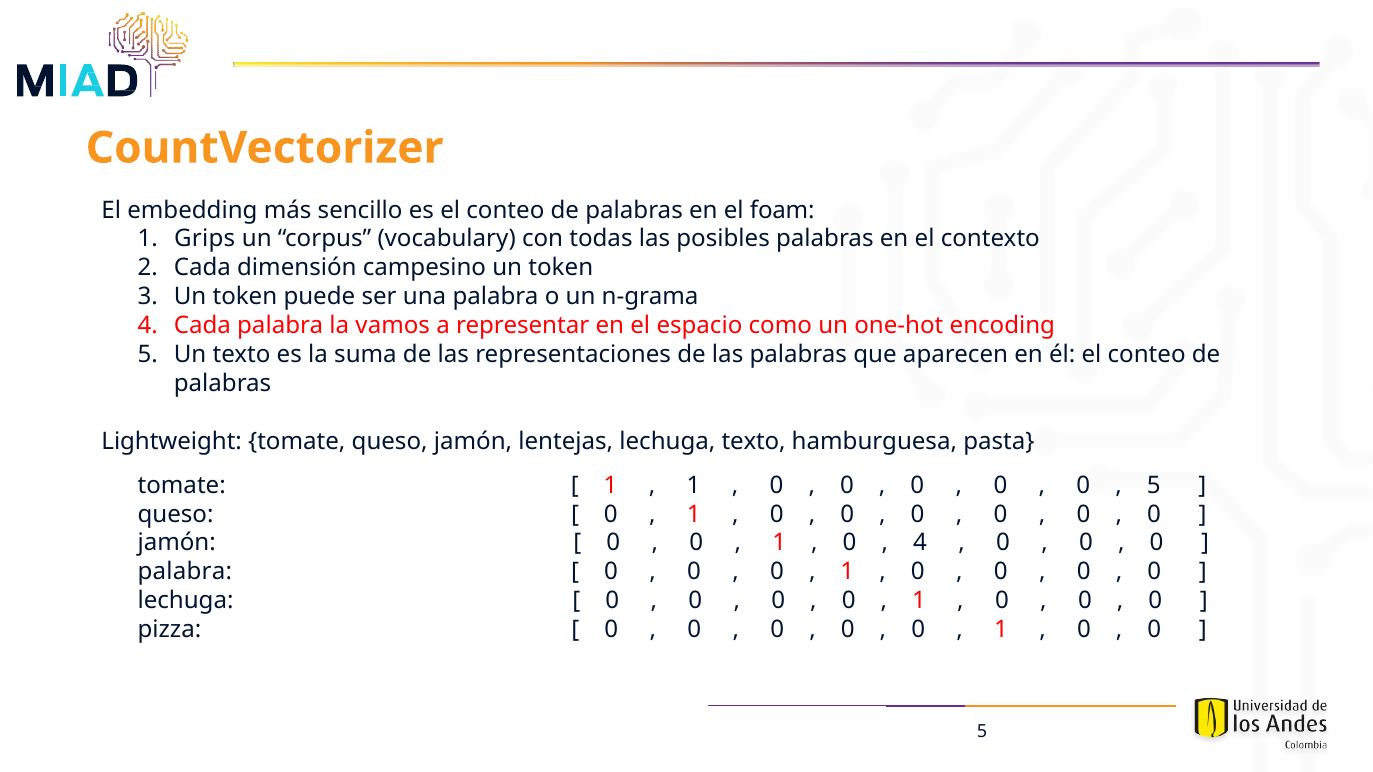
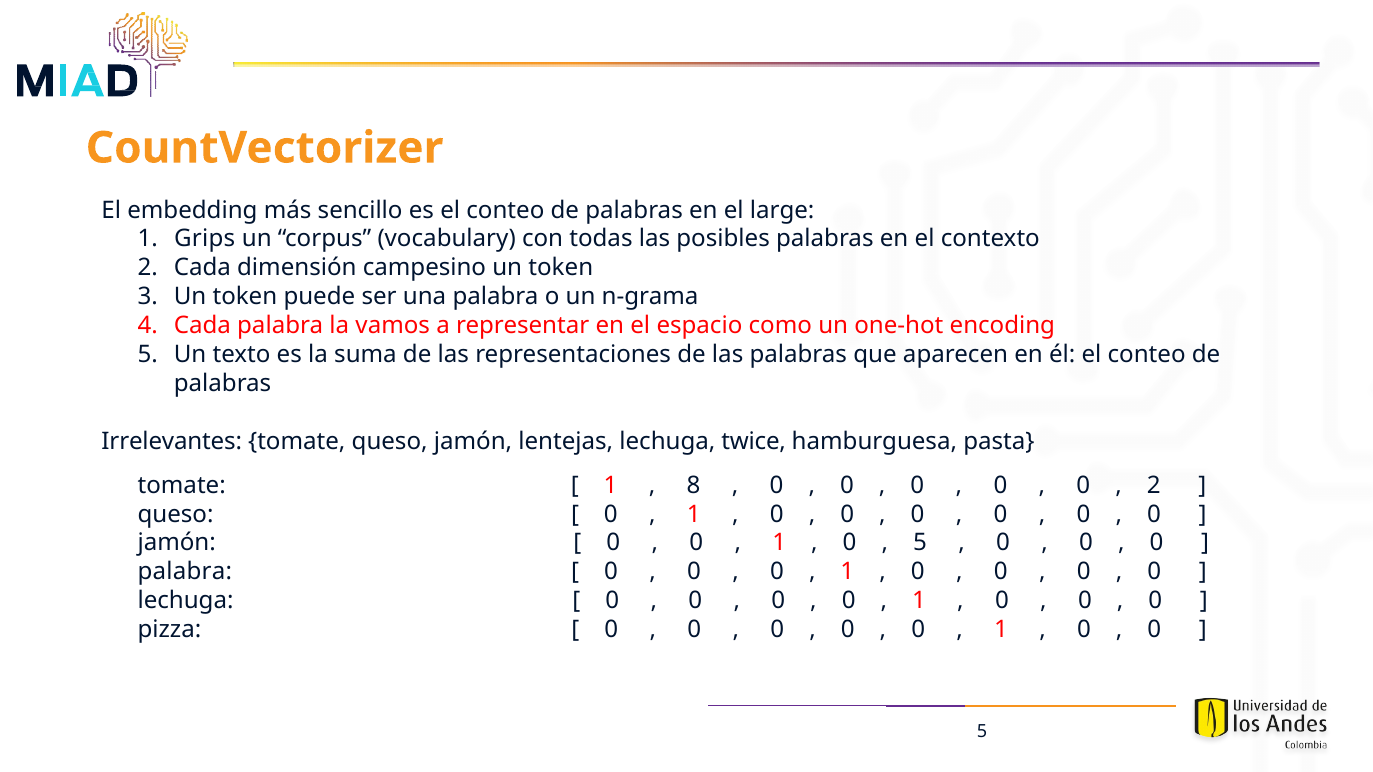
foam: foam -> large
Lightweight: Lightweight -> Irrelevantes
lechuga texto: texto -> twice
1 at (694, 485): 1 -> 8
5 at (1154, 485): 5 -> 2
4 at (920, 543): 4 -> 5
